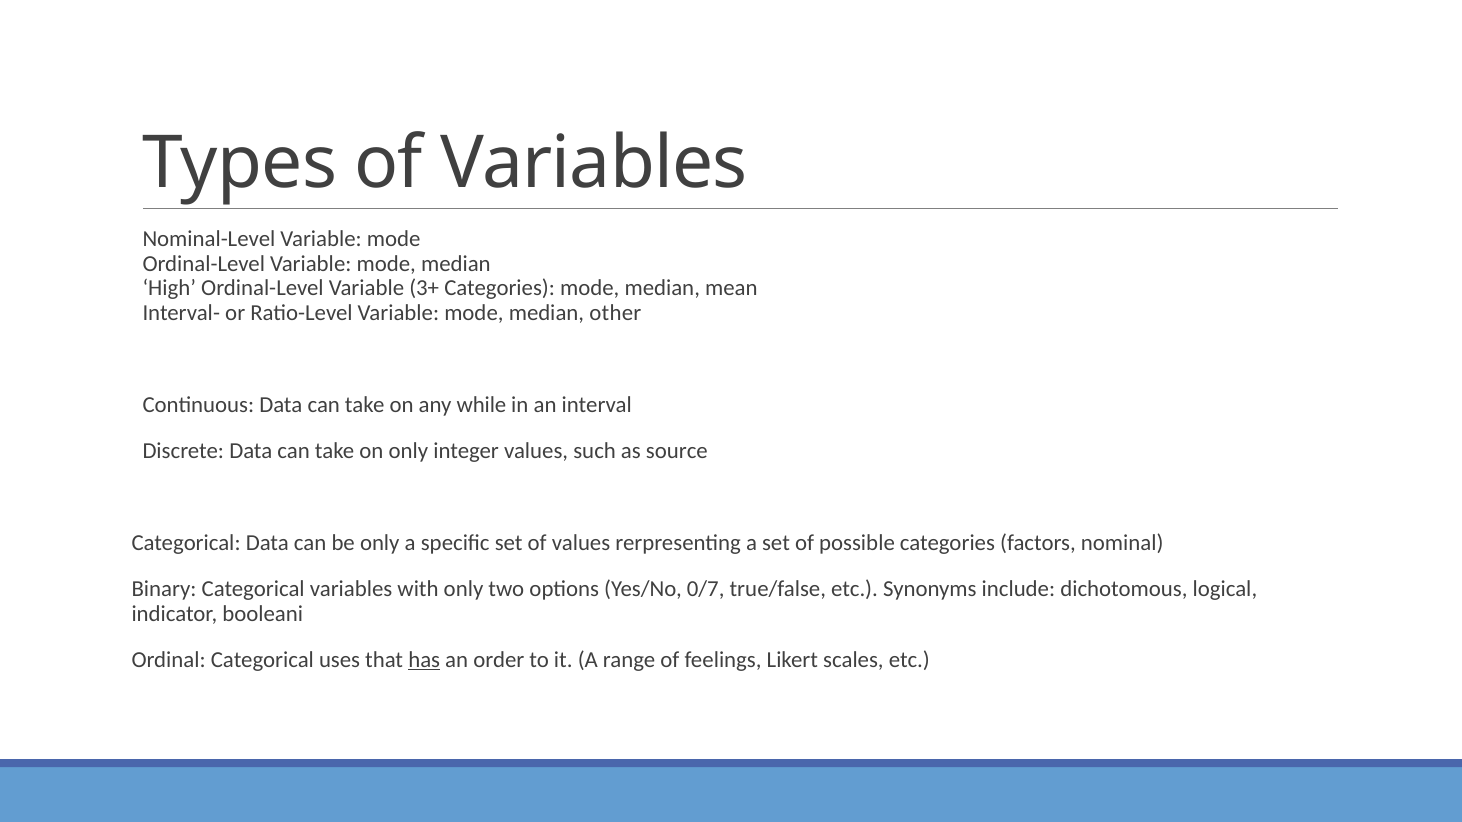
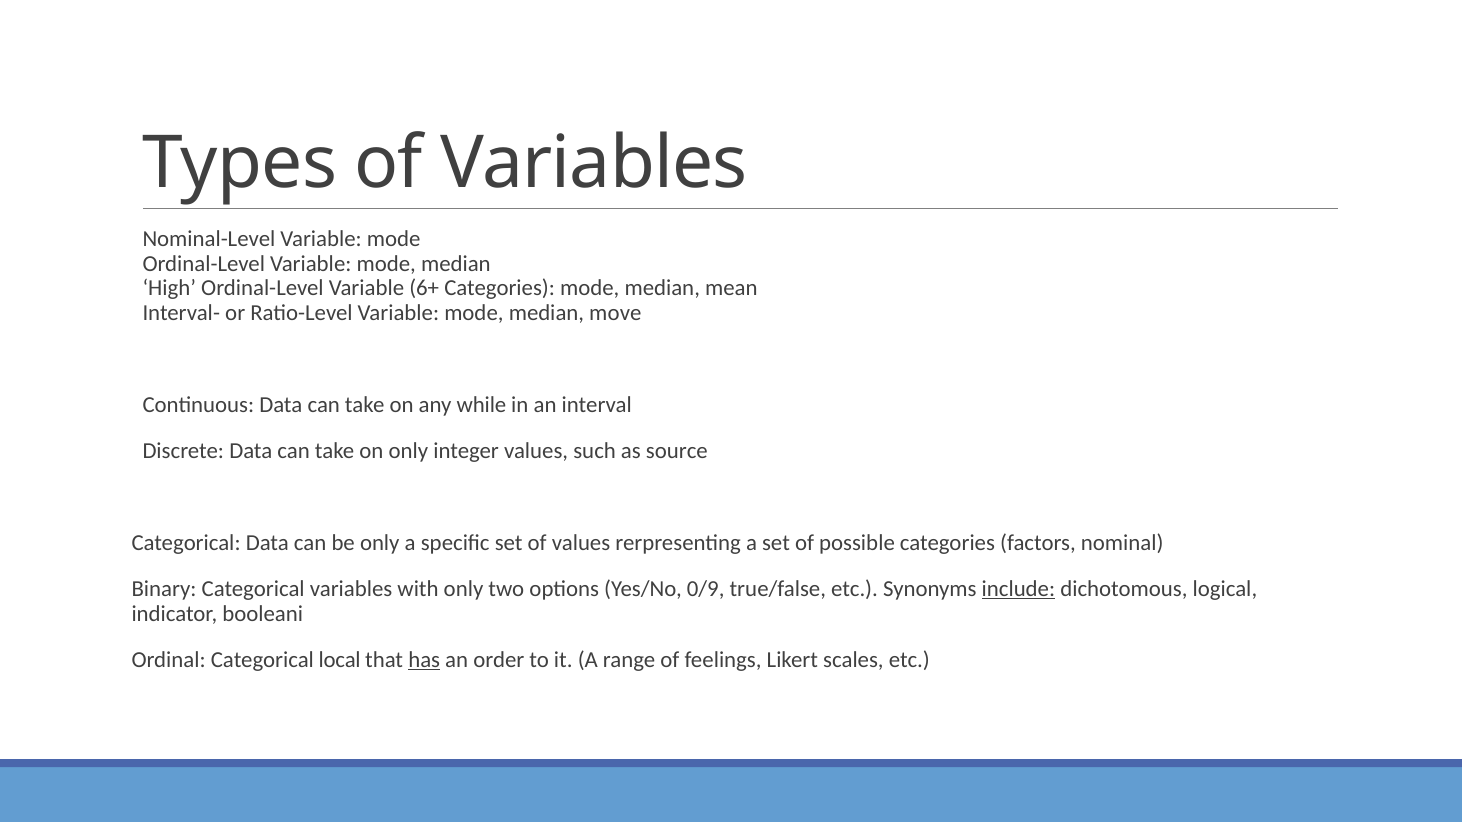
3+: 3+ -> 6+
other: other -> move
0/7: 0/7 -> 0/9
include underline: none -> present
uses: uses -> local
